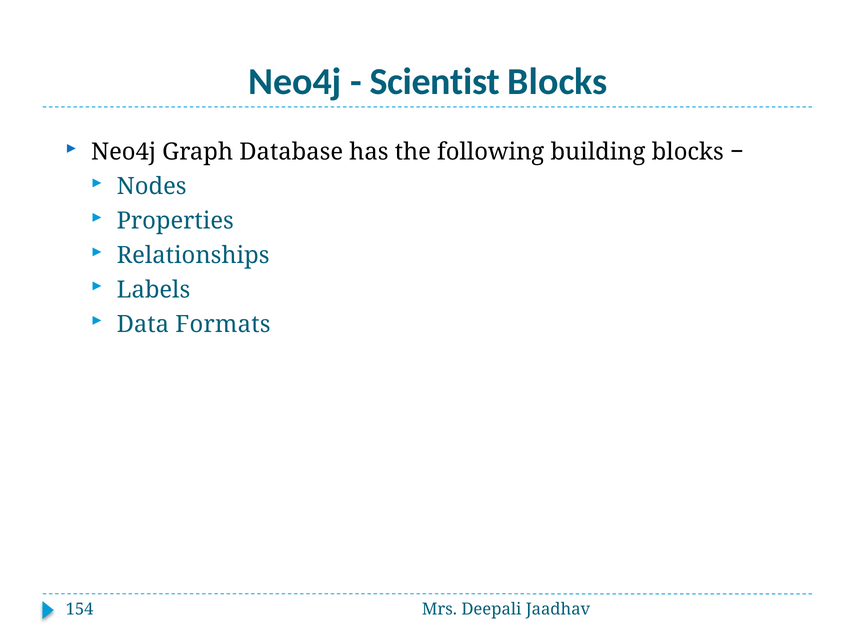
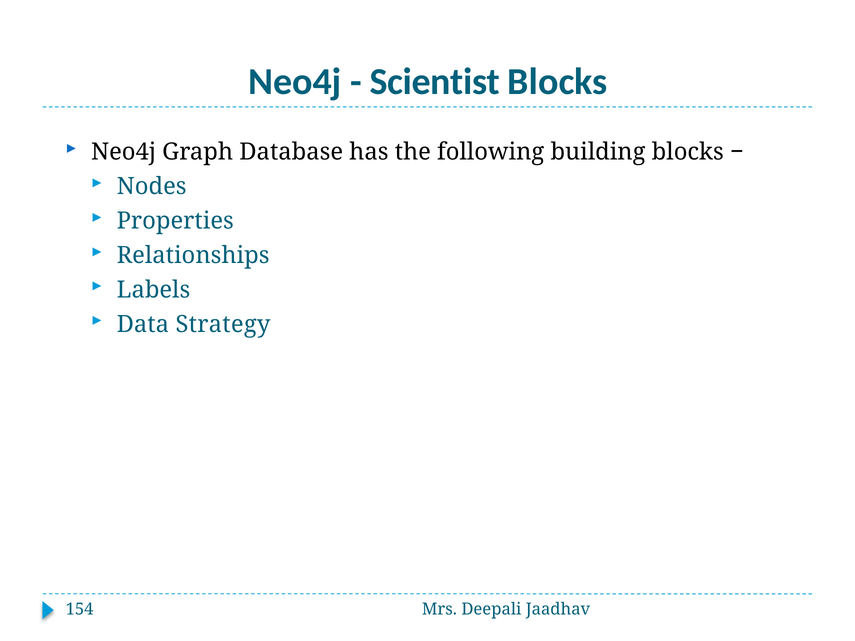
Formats: Formats -> Strategy
